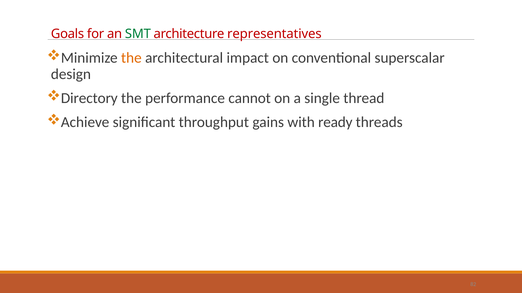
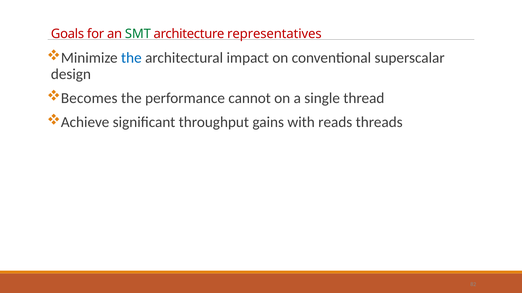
the at (131, 58) colour: orange -> blue
Directory: Directory -> Becomes
ready: ready -> reads
